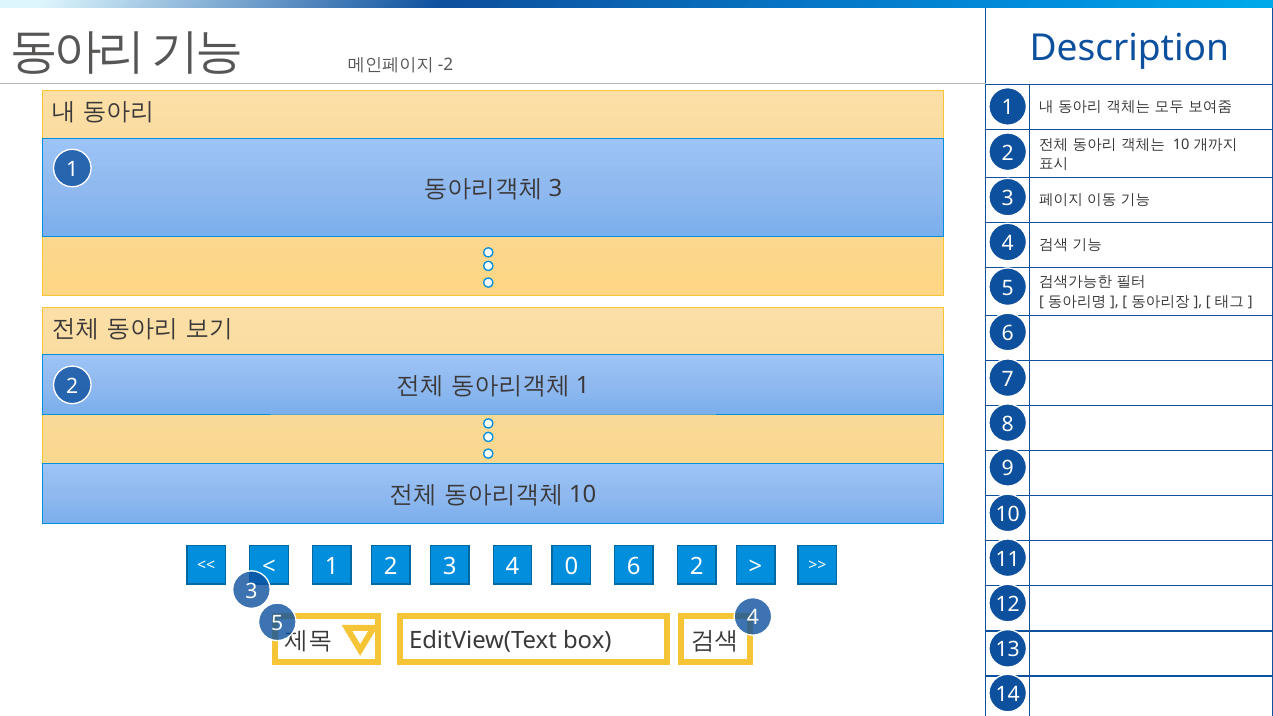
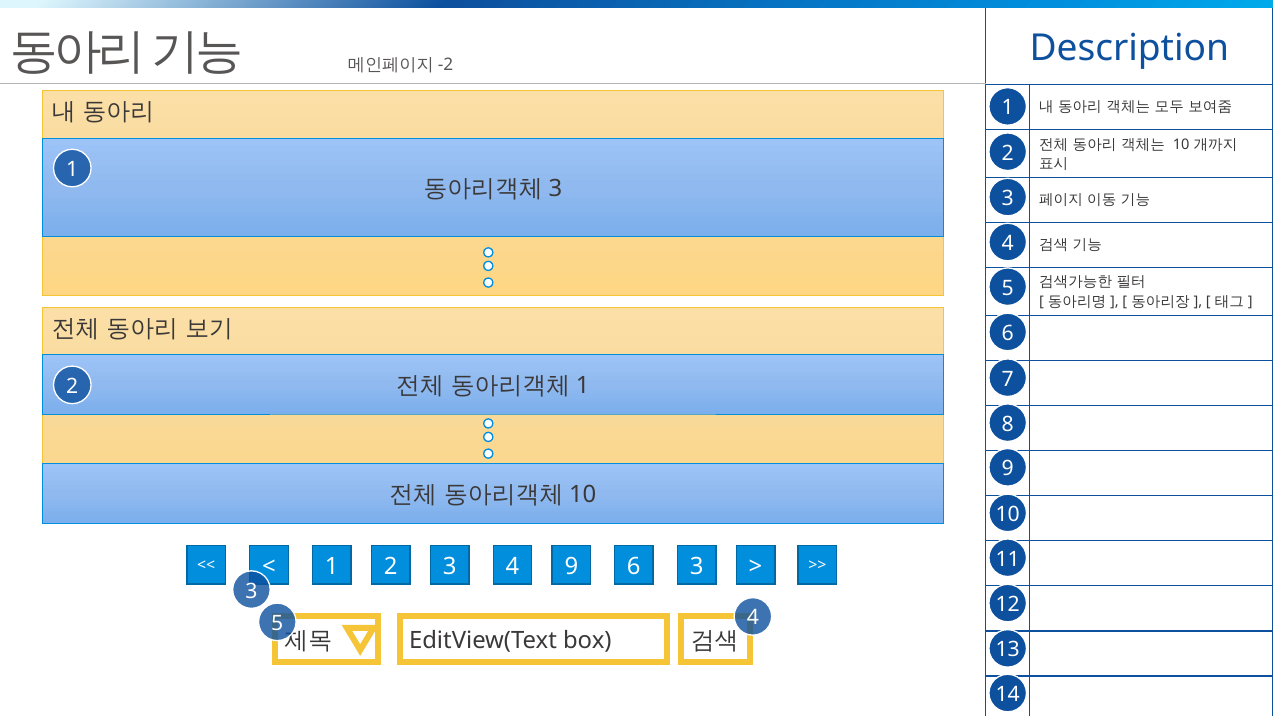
4 0: 0 -> 9
6 2: 2 -> 3
